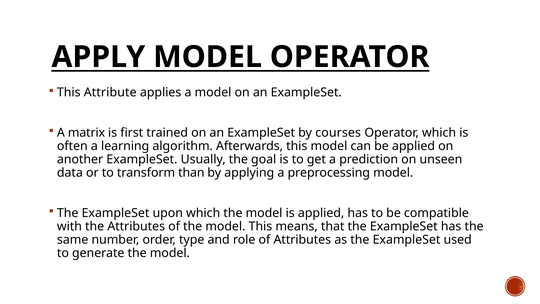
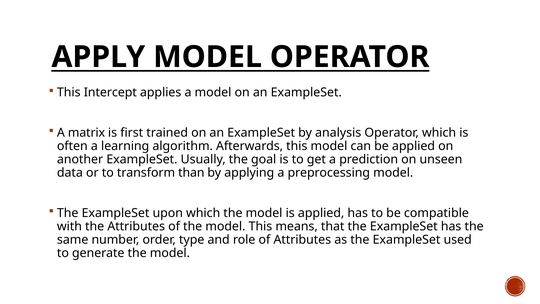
Attribute: Attribute -> Intercept
courses: courses -> analysis
